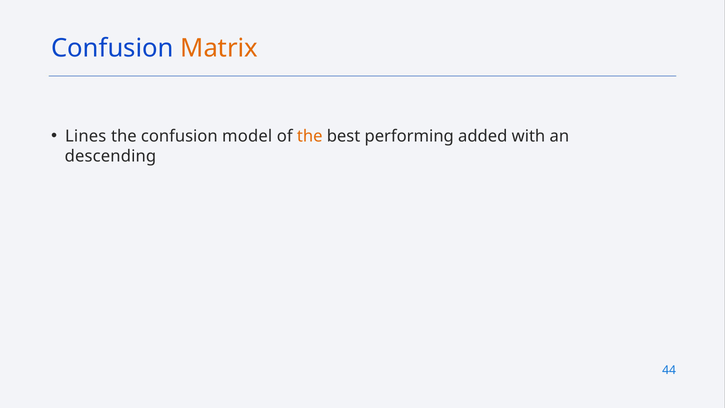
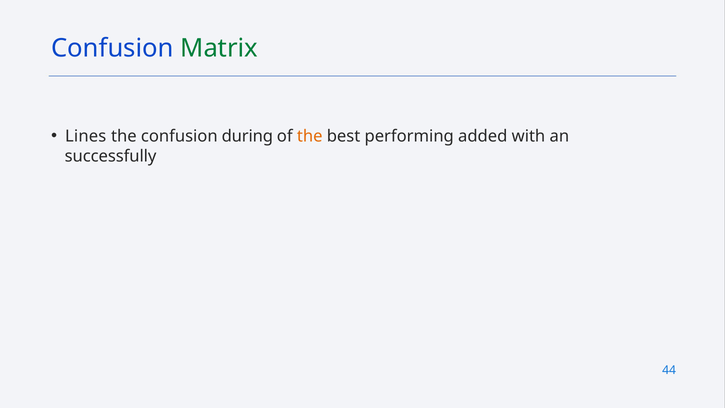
Matrix colour: orange -> green
model: model -> during
descending: descending -> successfully
